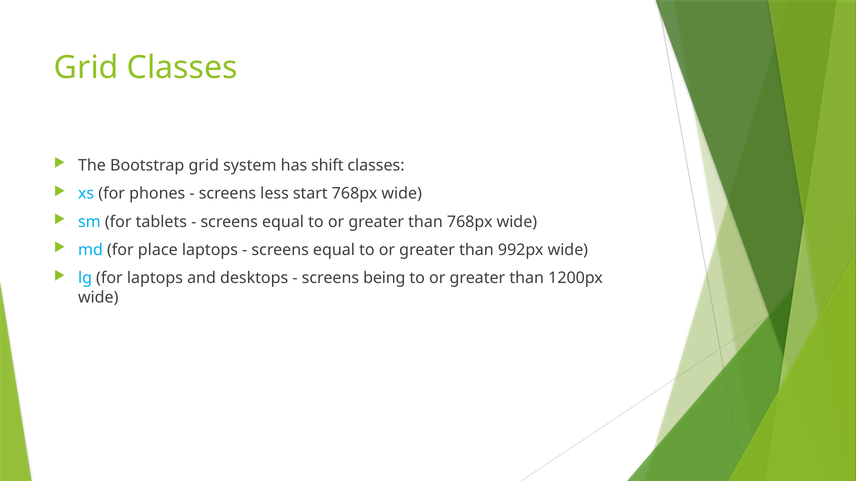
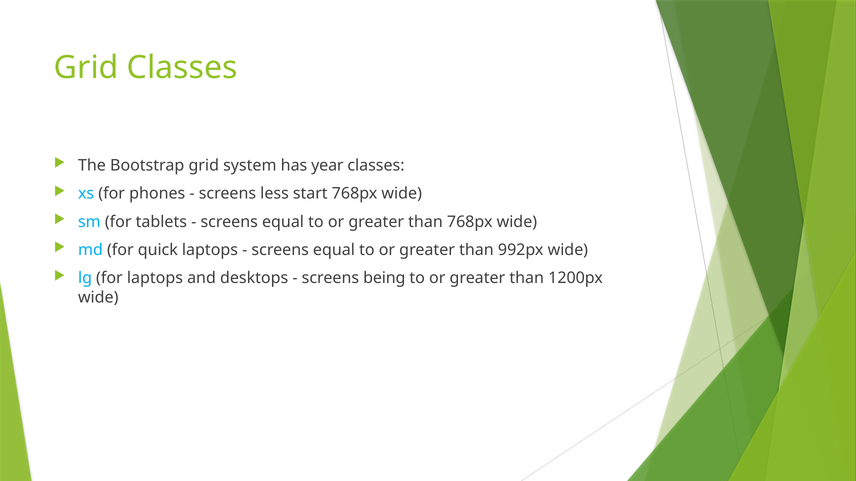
shift: shift -> year
place: place -> quick
